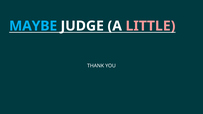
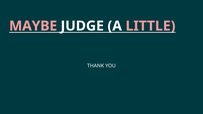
MAYBE colour: light blue -> pink
